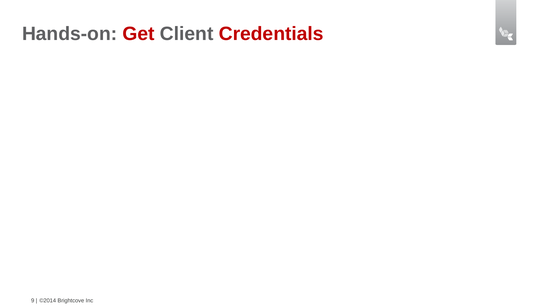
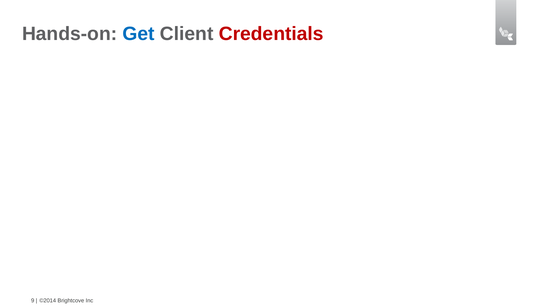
Get colour: red -> blue
